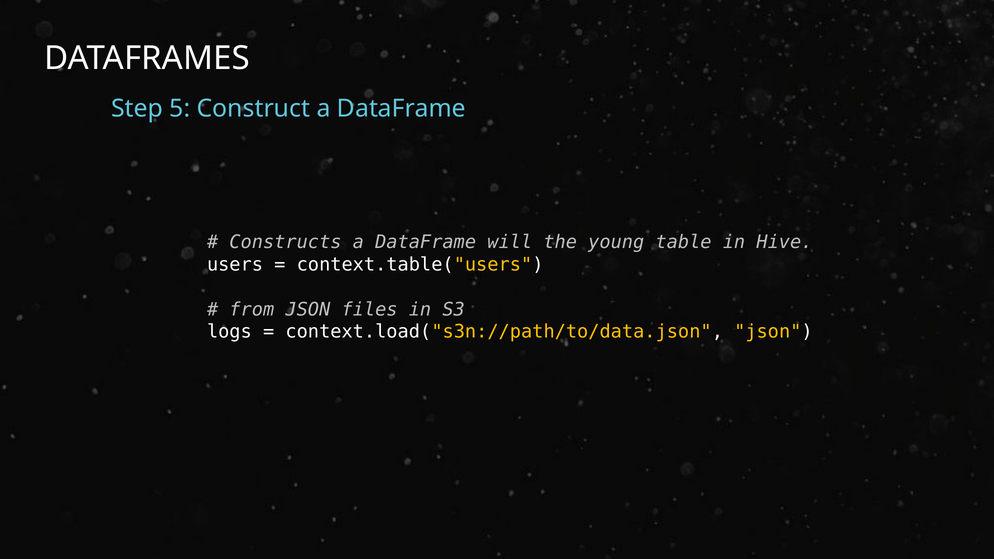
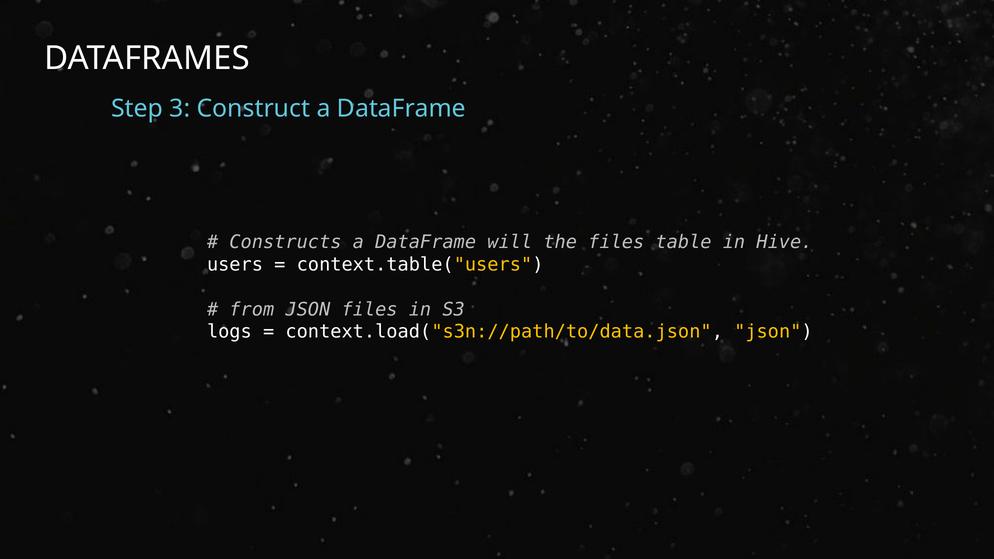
5: 5 -> 3
the young: young -> files
